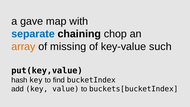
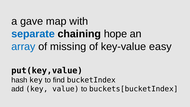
chop: chop -> hope
array colour: orange -> blue
such: such -> easy
